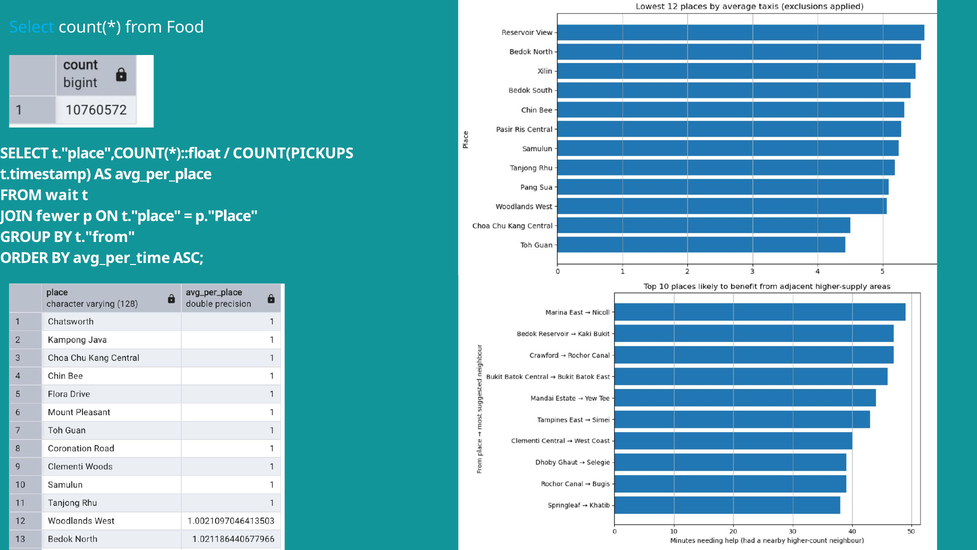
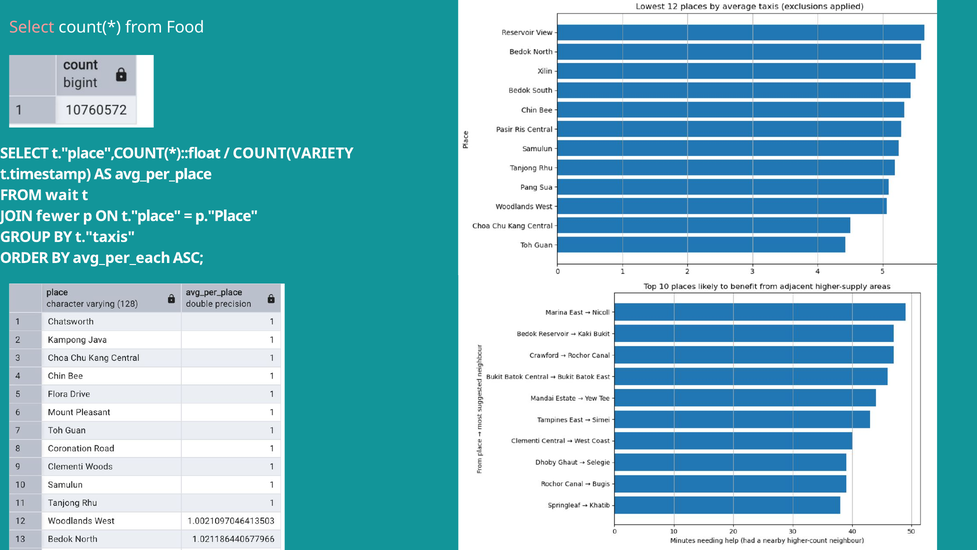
Select at (32, 27) colour: light blue -> pink
COUNT(PICKUPS: COUNT(PICKUPS -> COUNT(VARIETY
t."from: t."from -> t."taxis
avg_per_time: avg_per_time -> avg_per_each
